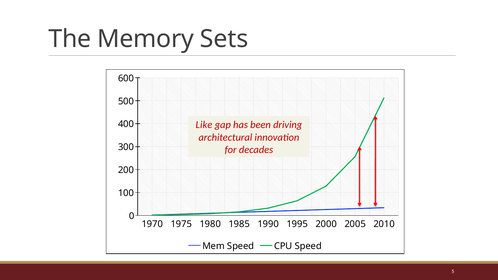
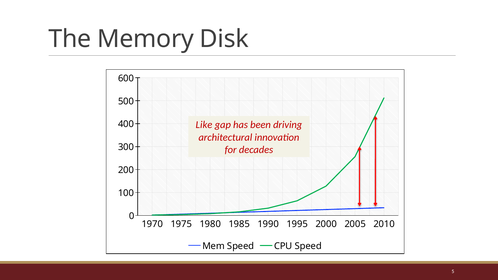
Sets: Sets -> Disk
